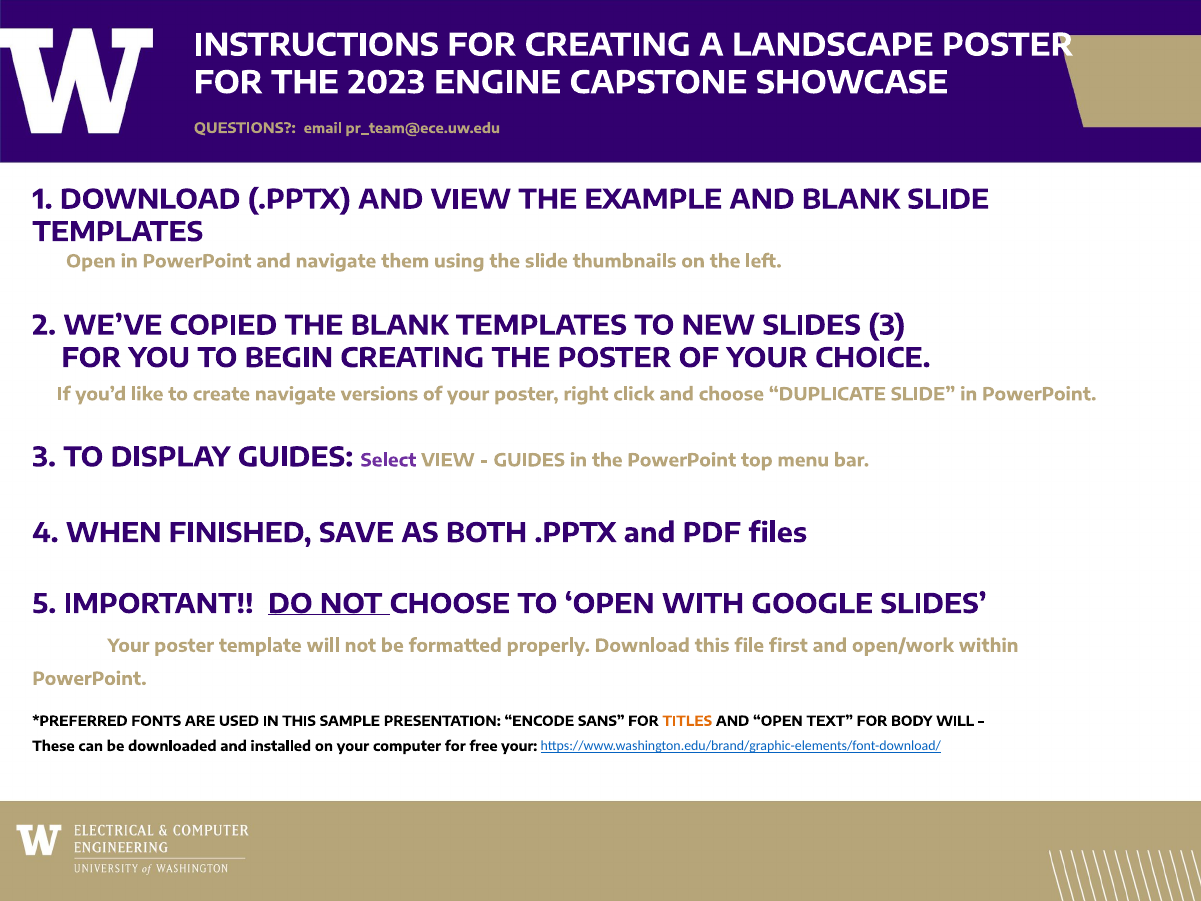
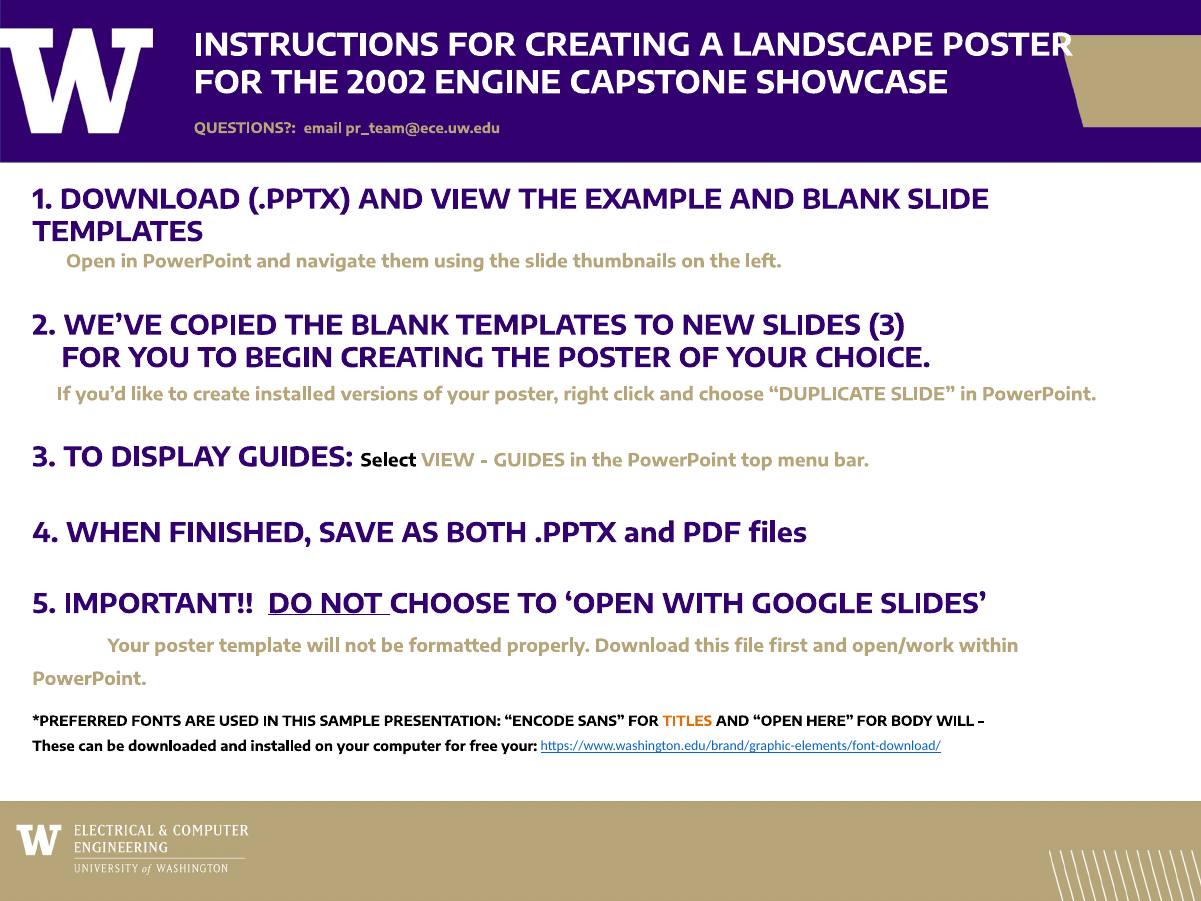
2023: 2023 -> 2002
create navigate: navigate -> installed
Select colour: purple -> black
TEXT: TEXT -> HERE
